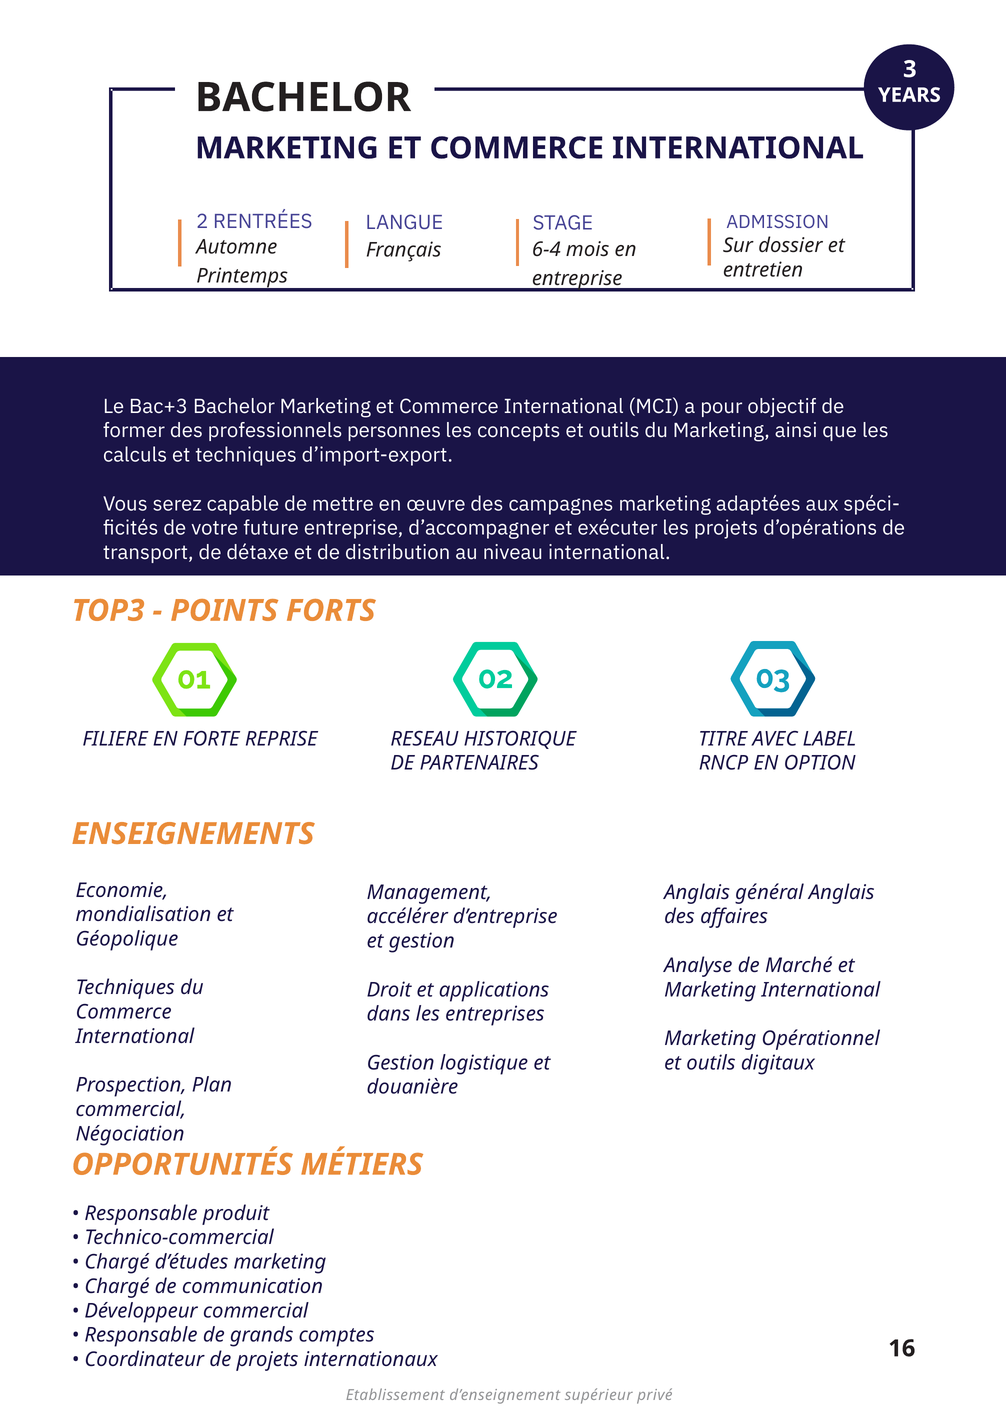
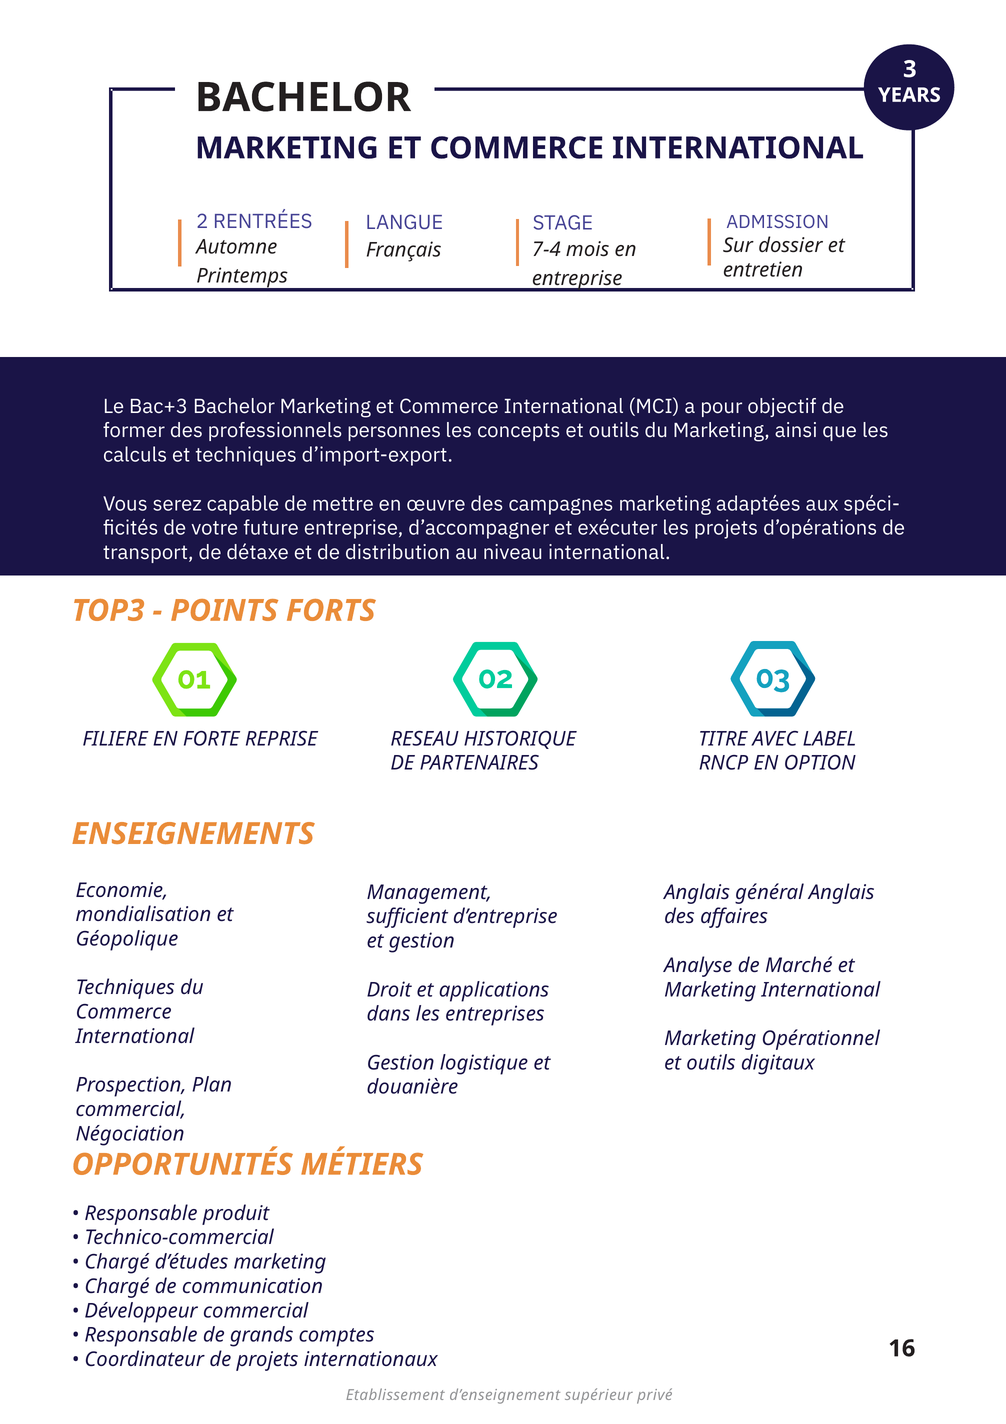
6-4: 6-4 -> 7-4
accélérer: accélérer -> sufficient
